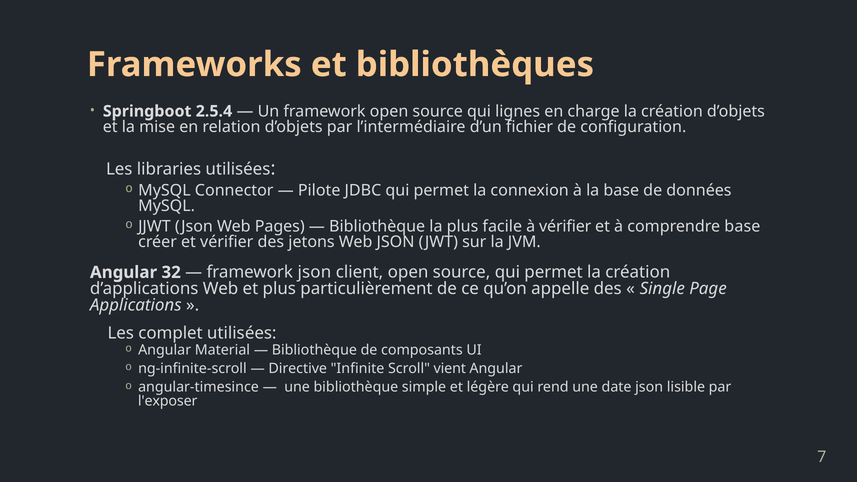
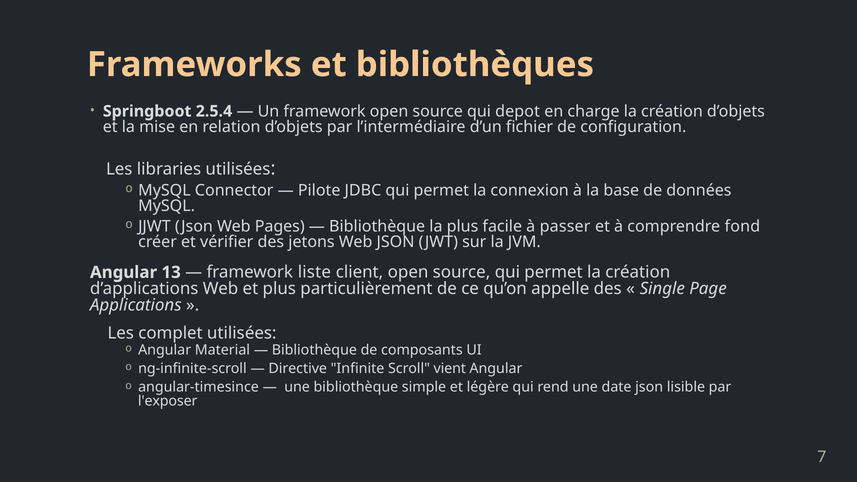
lignes: lignes -> depot
à vérifier: vérifier -> passer
comprendre base: base -> fond
32: 32 -> 13
framework json: json -> liste
